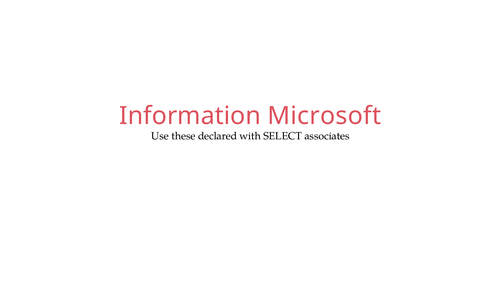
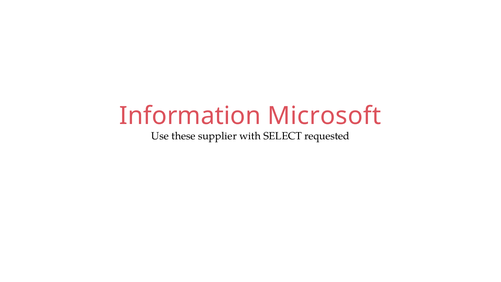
declared: declared -> supplier
associates: associates -> requested
